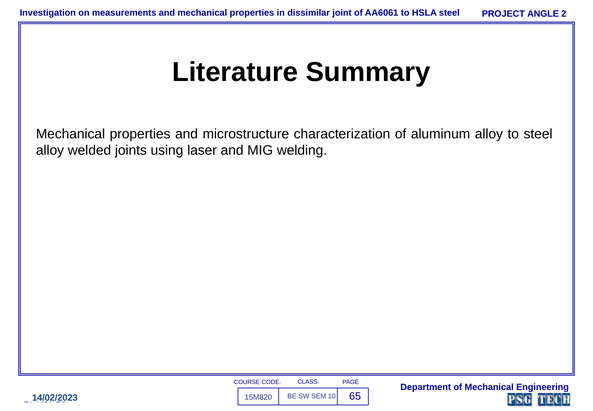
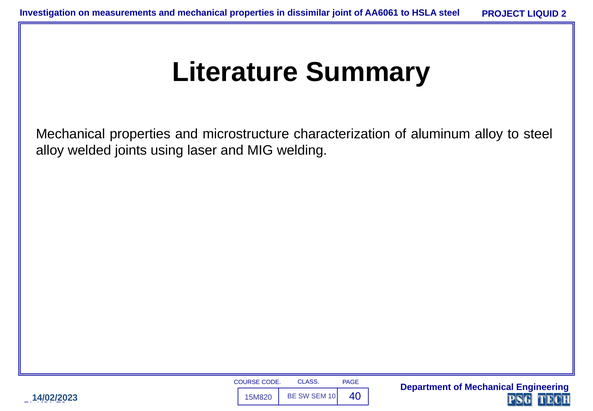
ANGLE: ANGLE -> LIQUID
65: 65 -> 40
